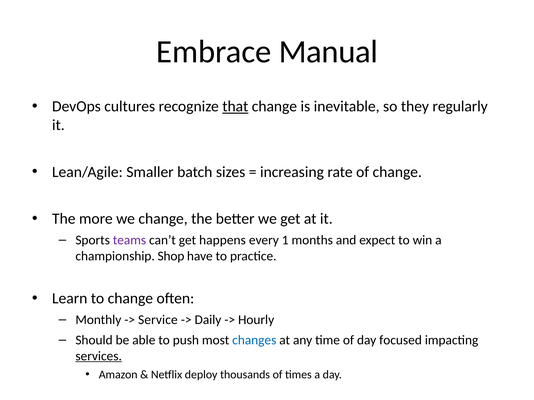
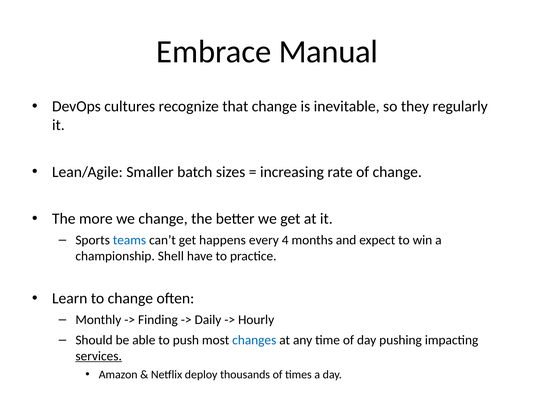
that underline: present -> none
teams colour: purple -> blue
1: 1 -> 4
Shop: Shop -> Shell
Service: Service -> Finding
focused: focused -> pushing
